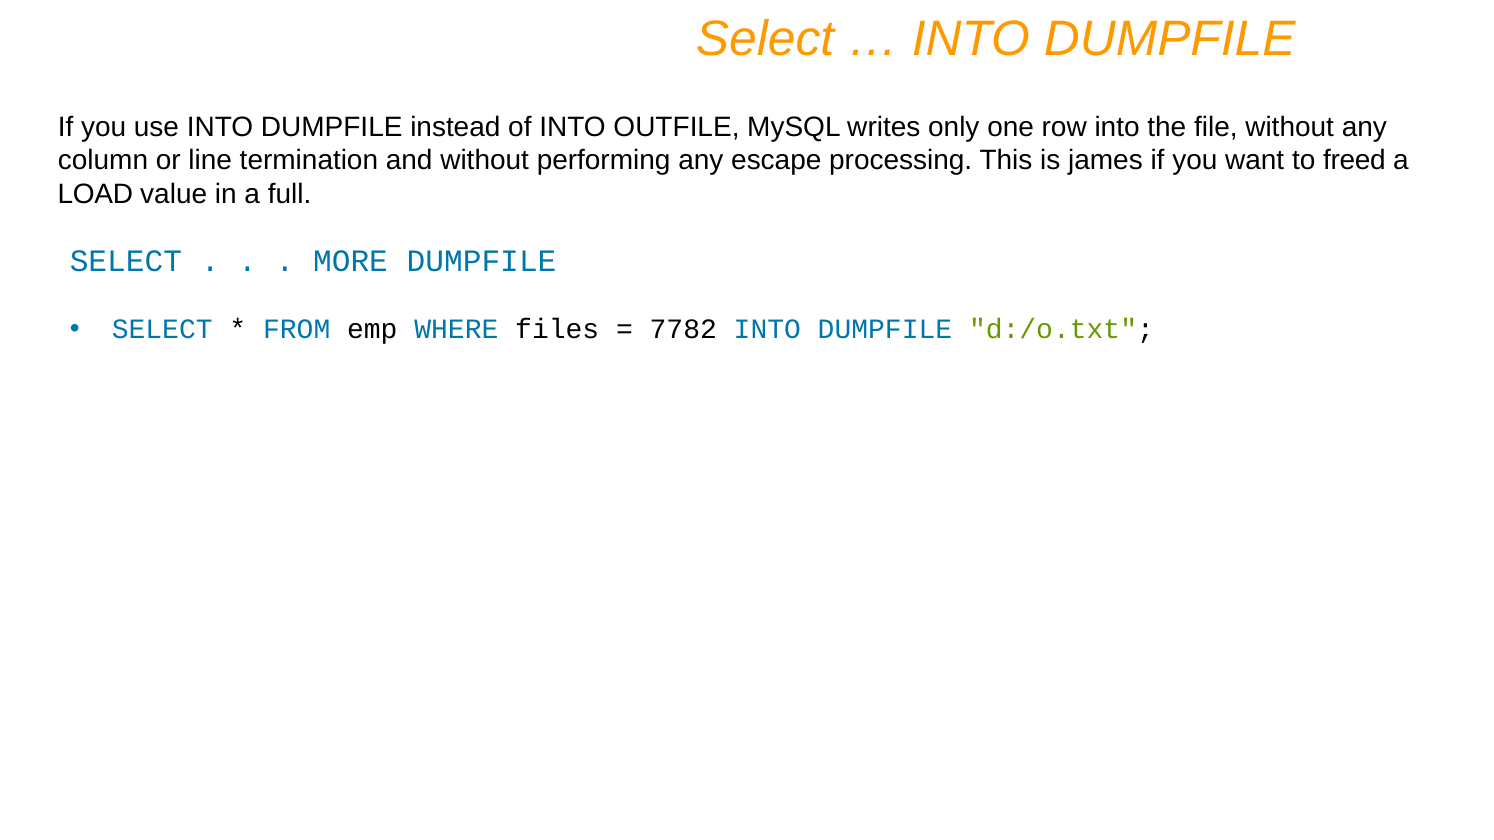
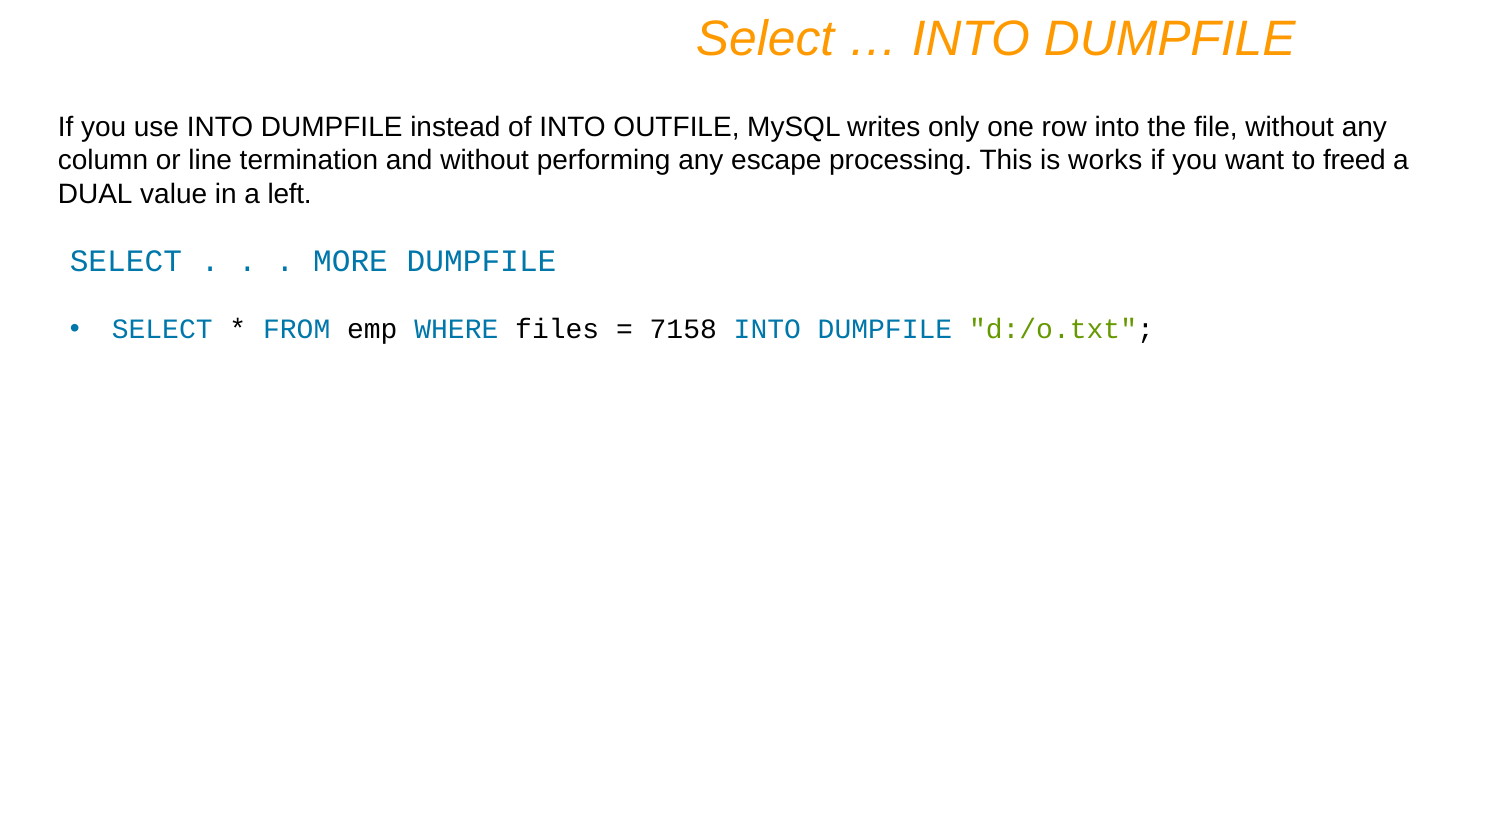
james: james -> works
LOAD: LOAD -> DUAL
full: full -> left
7782: 7782 -> 7158
